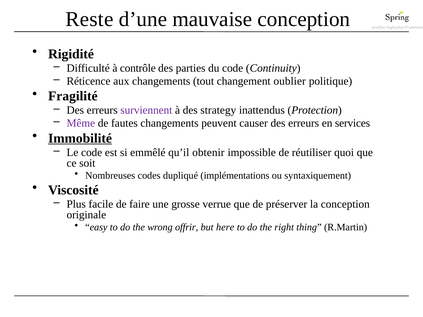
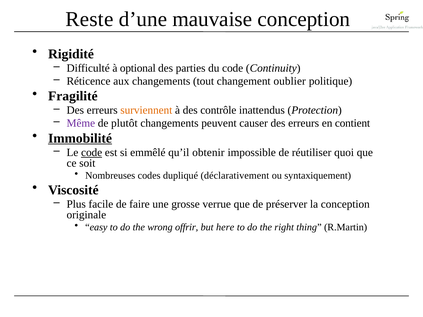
contrôle: contrôle -> optional
surviennent colour: purple -> orange
strategy: strategy -> contrôle
fautes: fautes -> plutôt
services: services -> contient
code at (92, 153) underline: none -> present
implémentations: implémentations -> déclarativement
